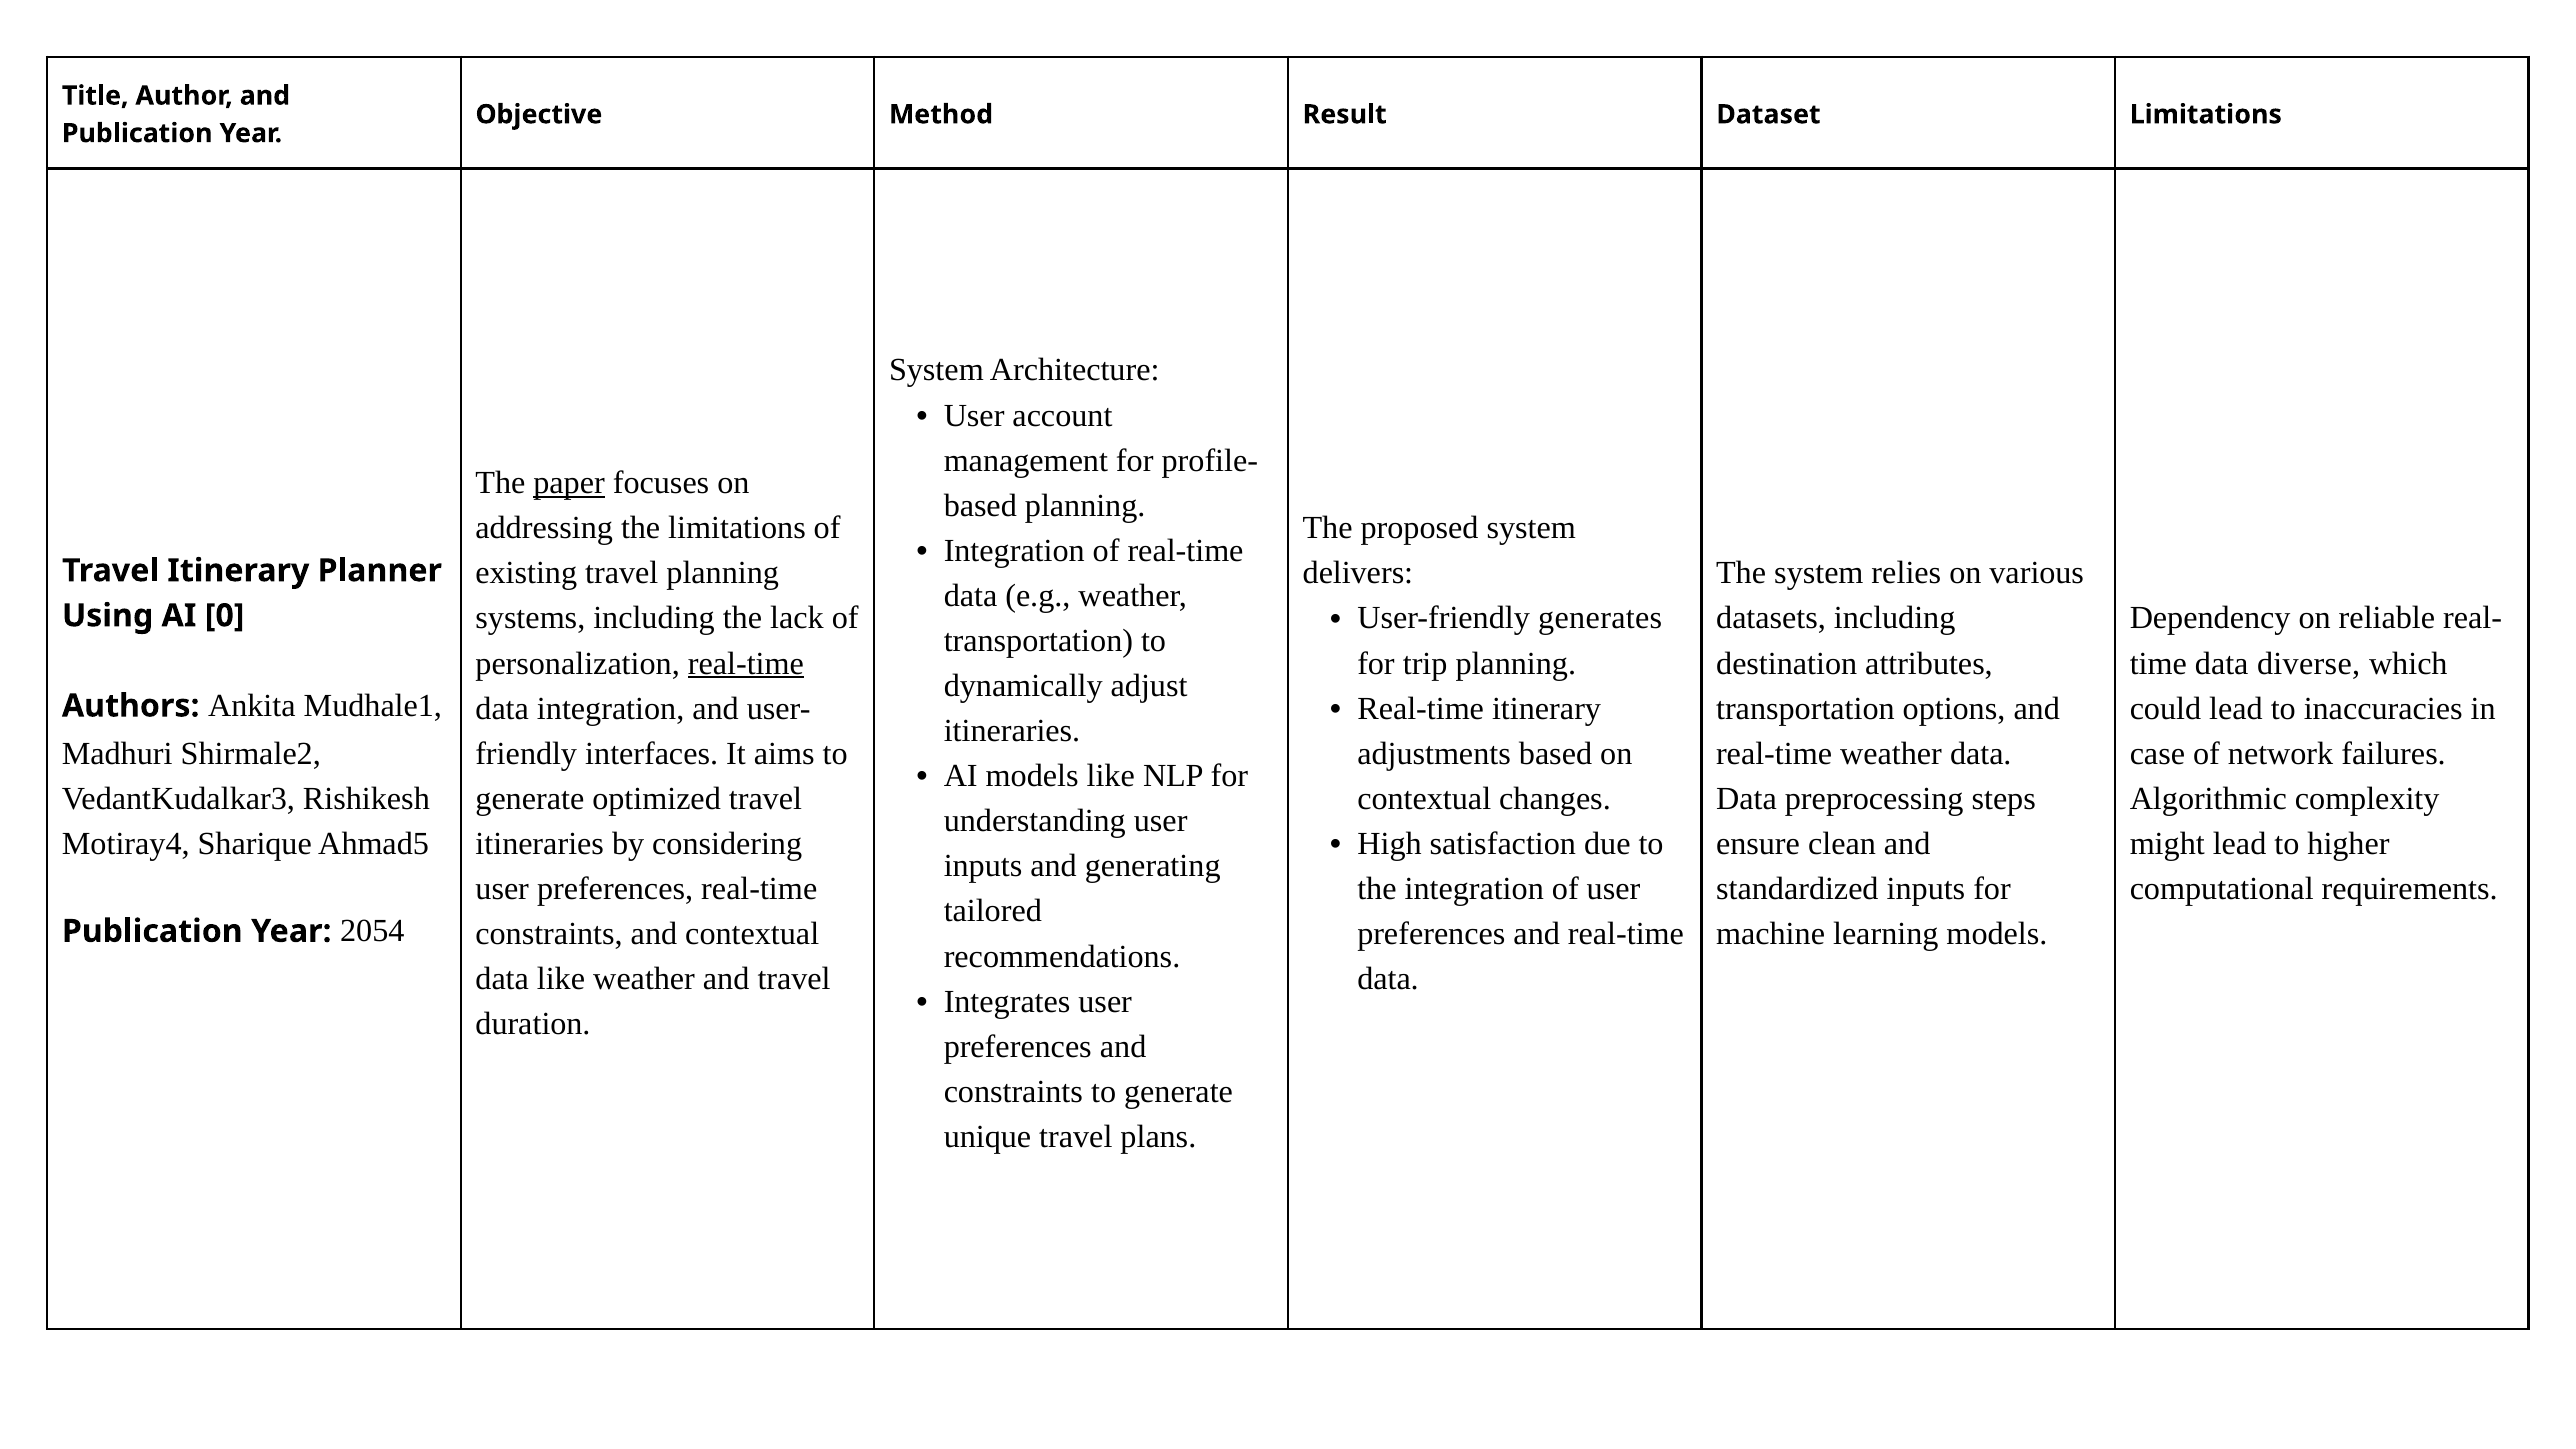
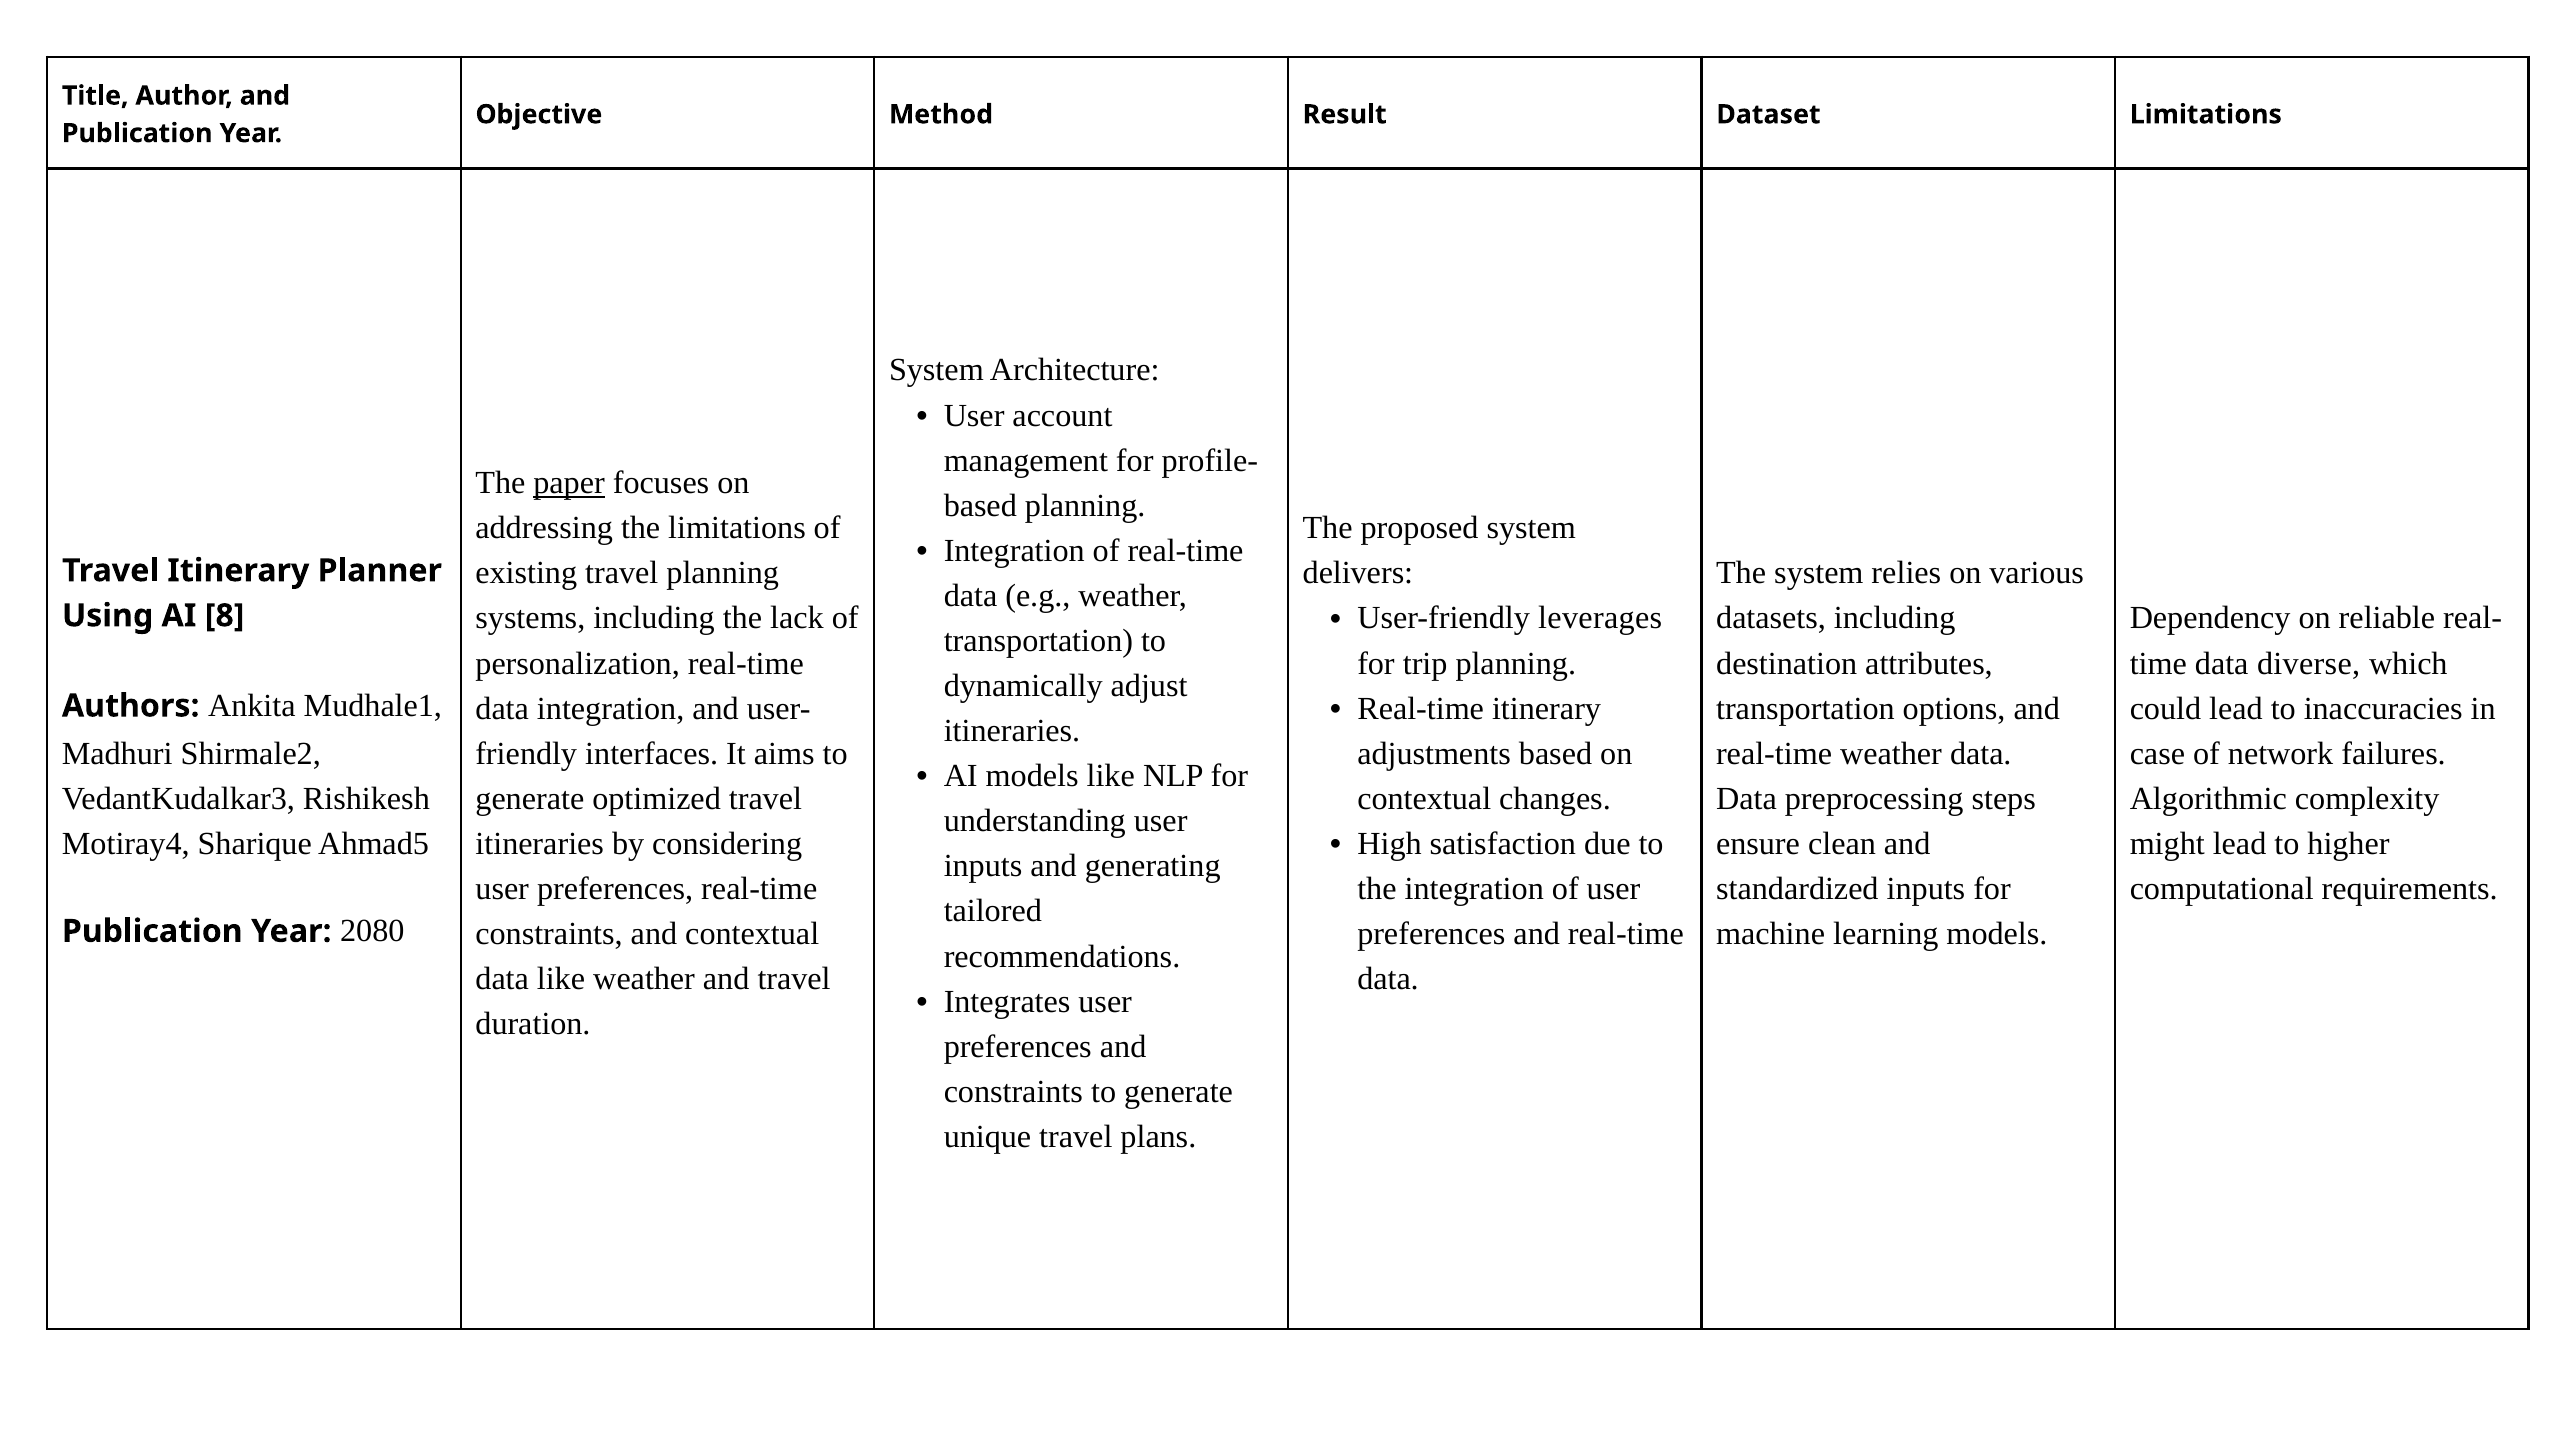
generates: generates -> leverages
0: 0 -> 8
real-time at (746, 663) underline: present -> none
2054: 2054 -> 2080
